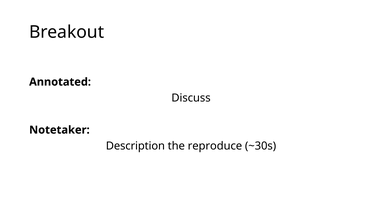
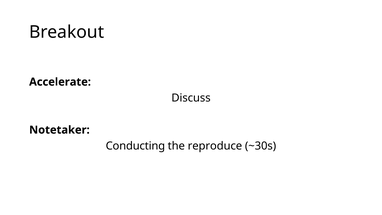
Annotated: Annotated -> Accelerate
Description: Description -> Conducting
